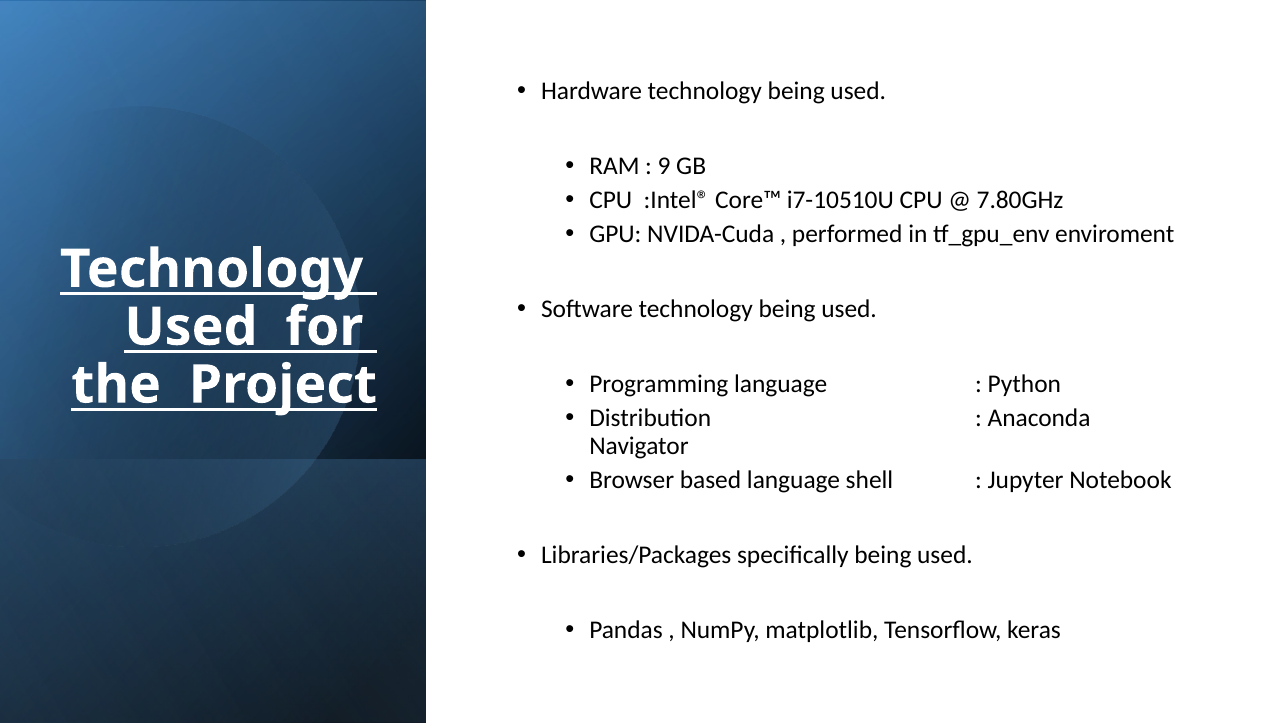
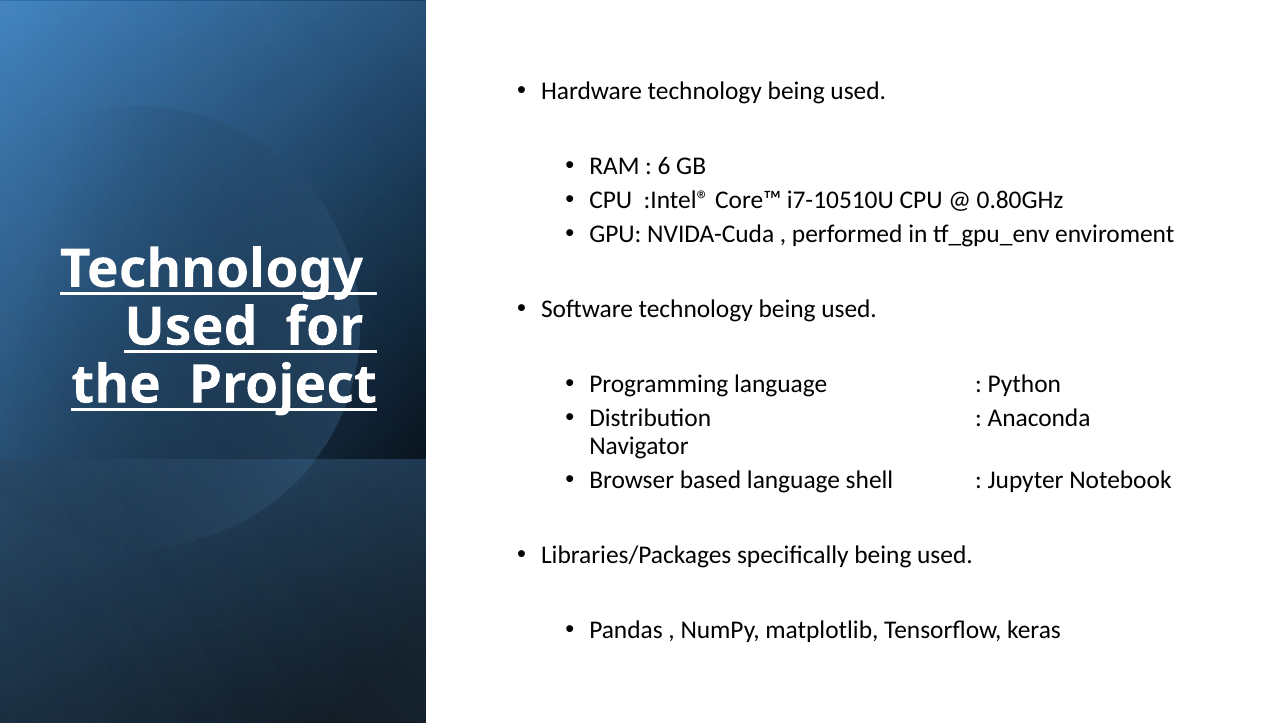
9: 9 -> 6
7.80GHz: 7.80GHz -> 0.80GHz
